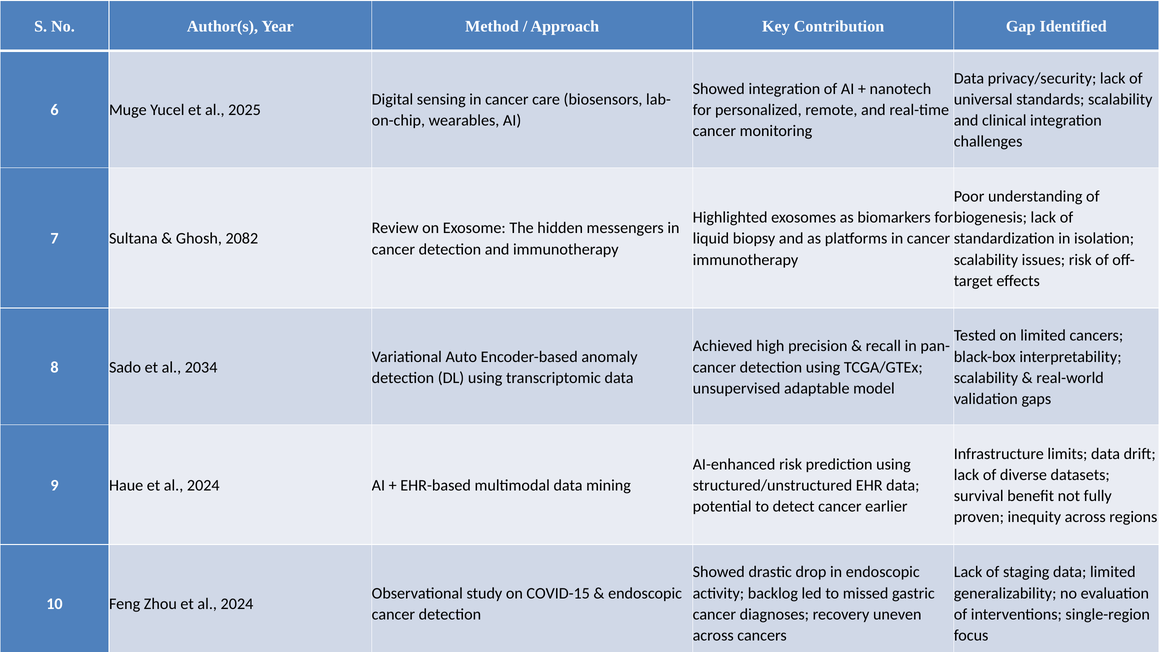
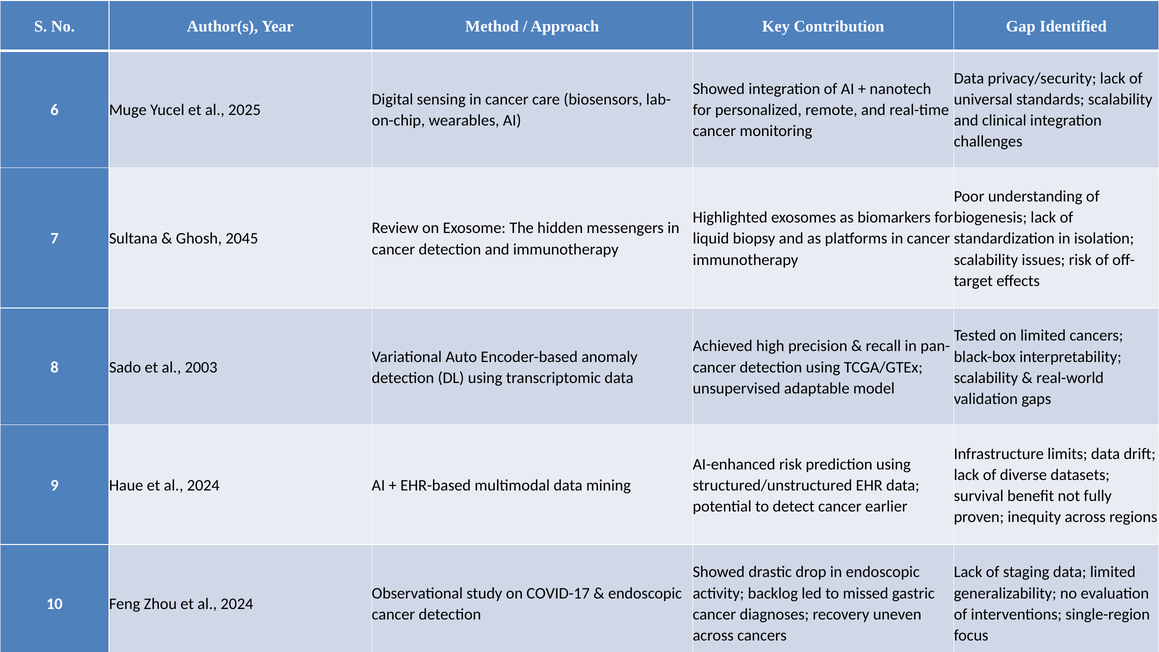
2082: 2082 -> 2045
2034: 2034 -> 2003
COVID-15: COVID-15 -> COVID-17
